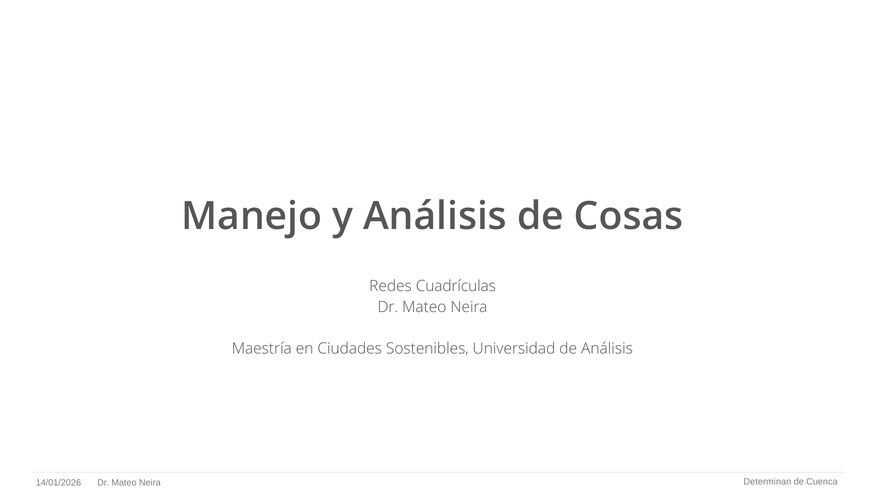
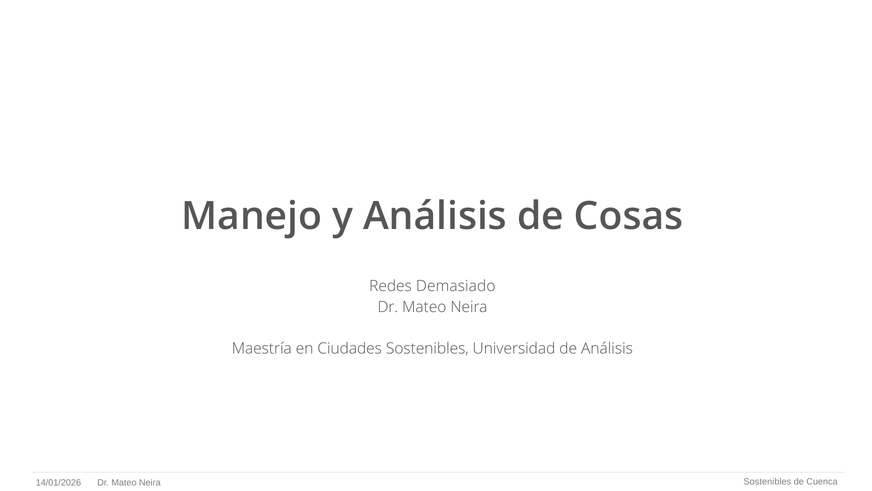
Cuadrículas: Cuadrículas -> Demasiado
Determinan at (767, 481): Determinan -> Sostenibles
